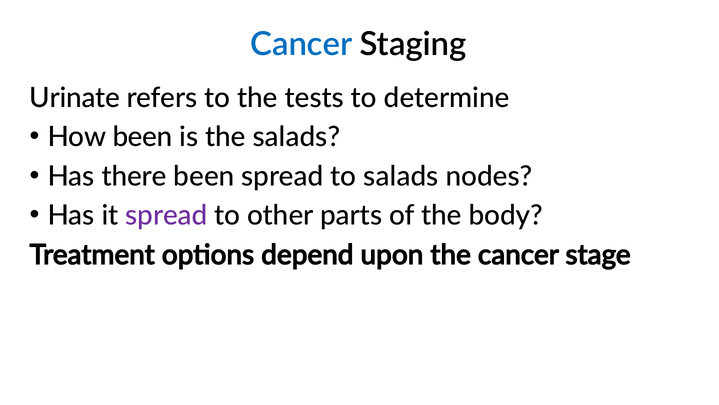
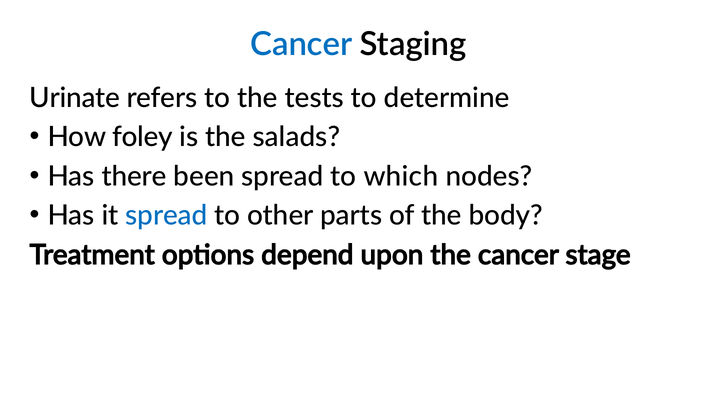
How been: been -> foley
to salads: salads -> which
spread at (166, 215) colour: purple -> blue
